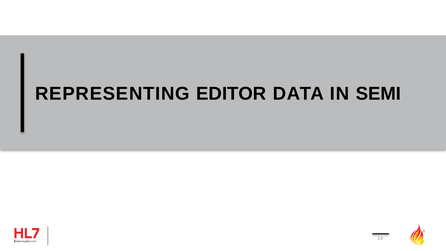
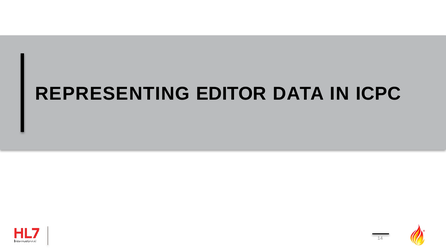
SEMI: SEMI -> ICPC
